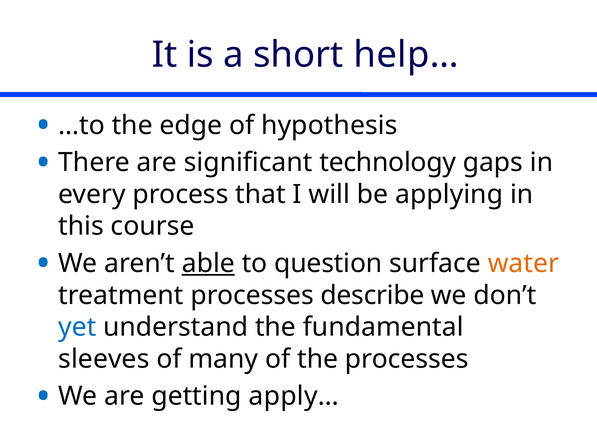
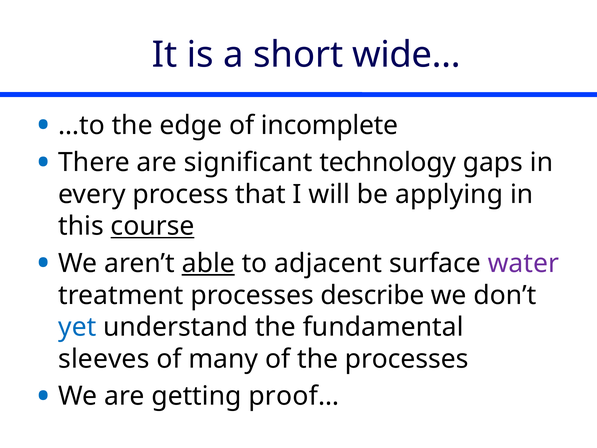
help…: help… -> wide…
hypothesis: hypothesis -> incomplete
course underline: none -> present
question: question -> adjacent
water colour: orange -> purple
apply…: apply… -> proof…
